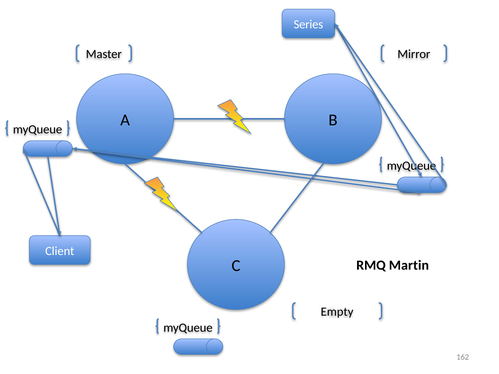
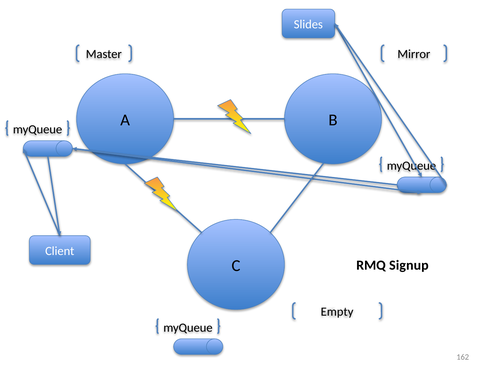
Series: Series -> Slides
Martin: Martin -> Signup
